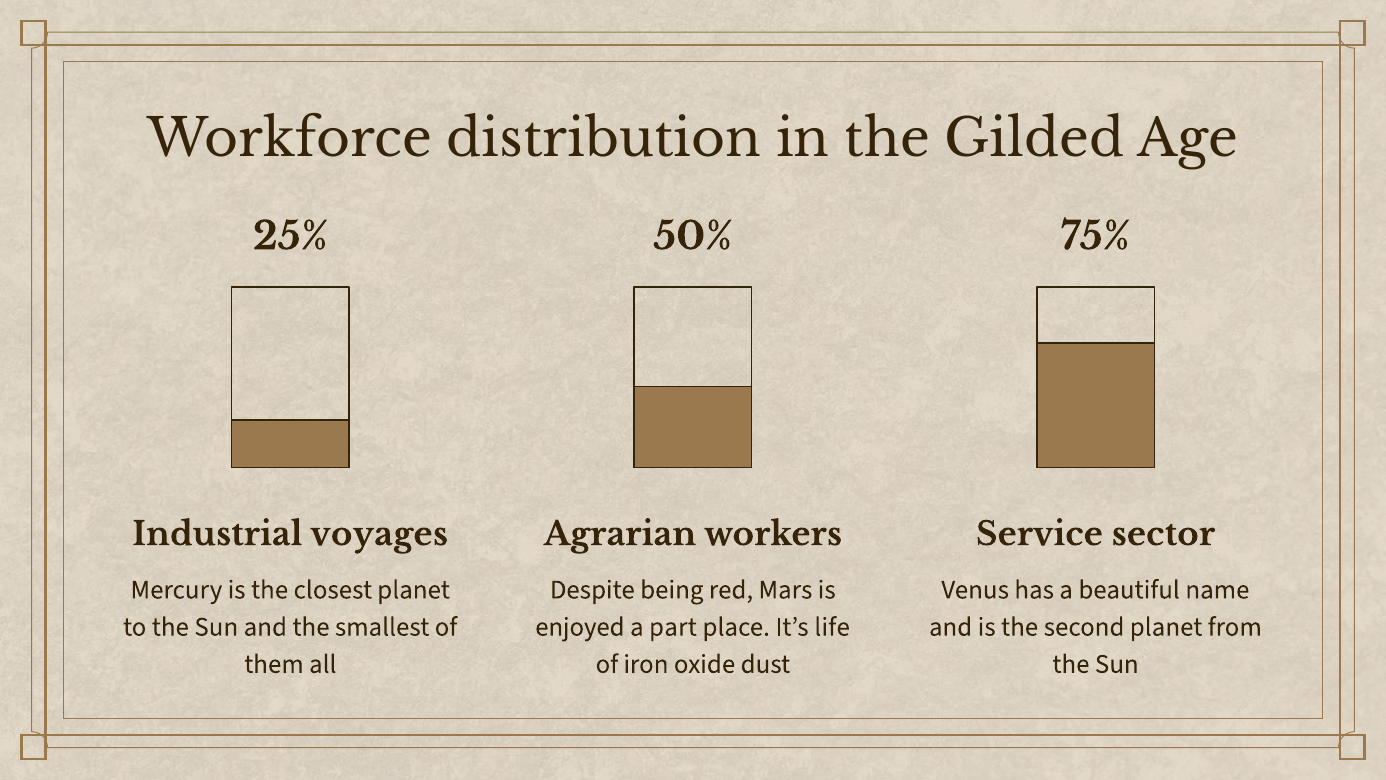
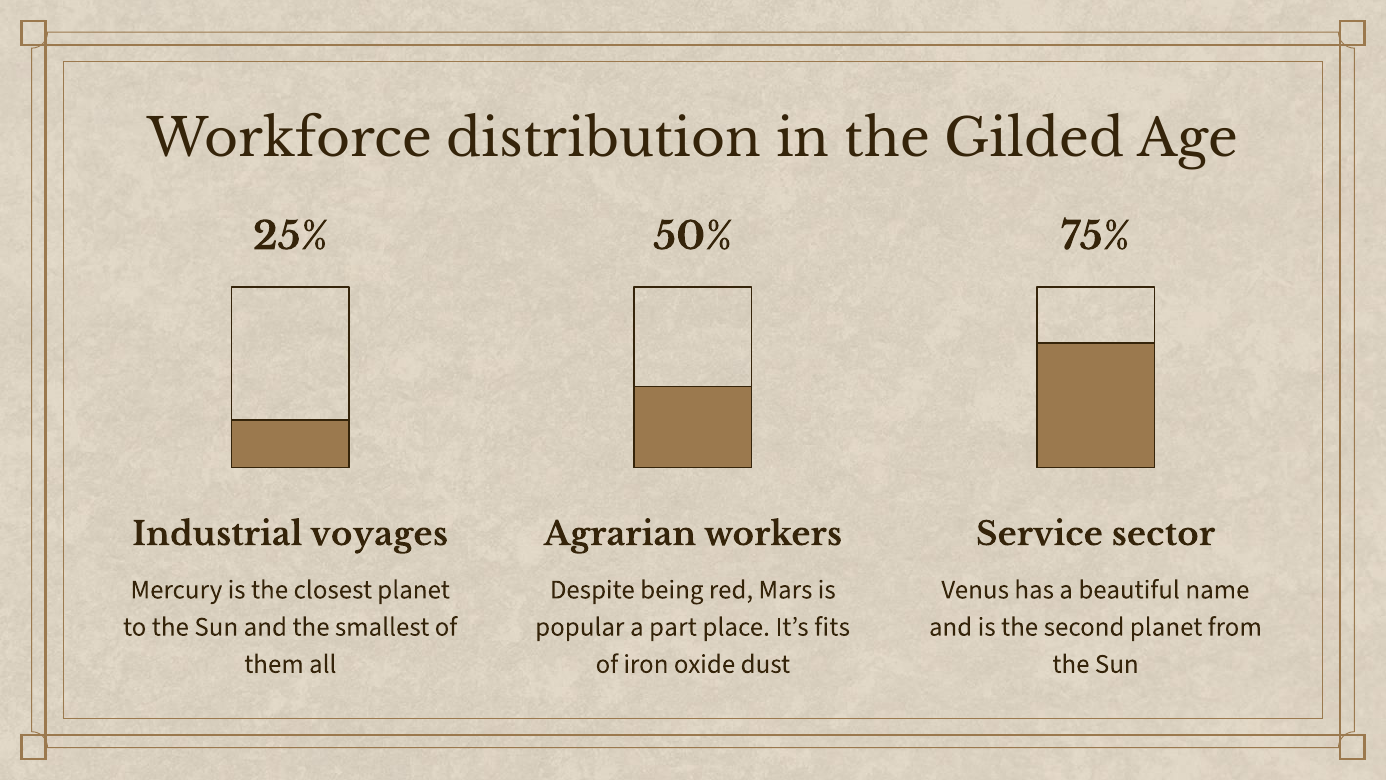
enjoyed: enjoyed -> popular
life: life -> fits
